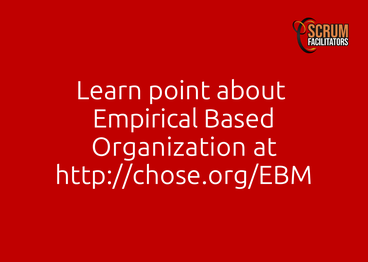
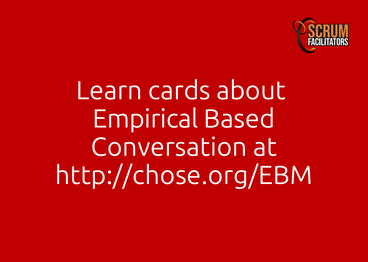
point: point -> cards
Organization: Organization -> Conversation
